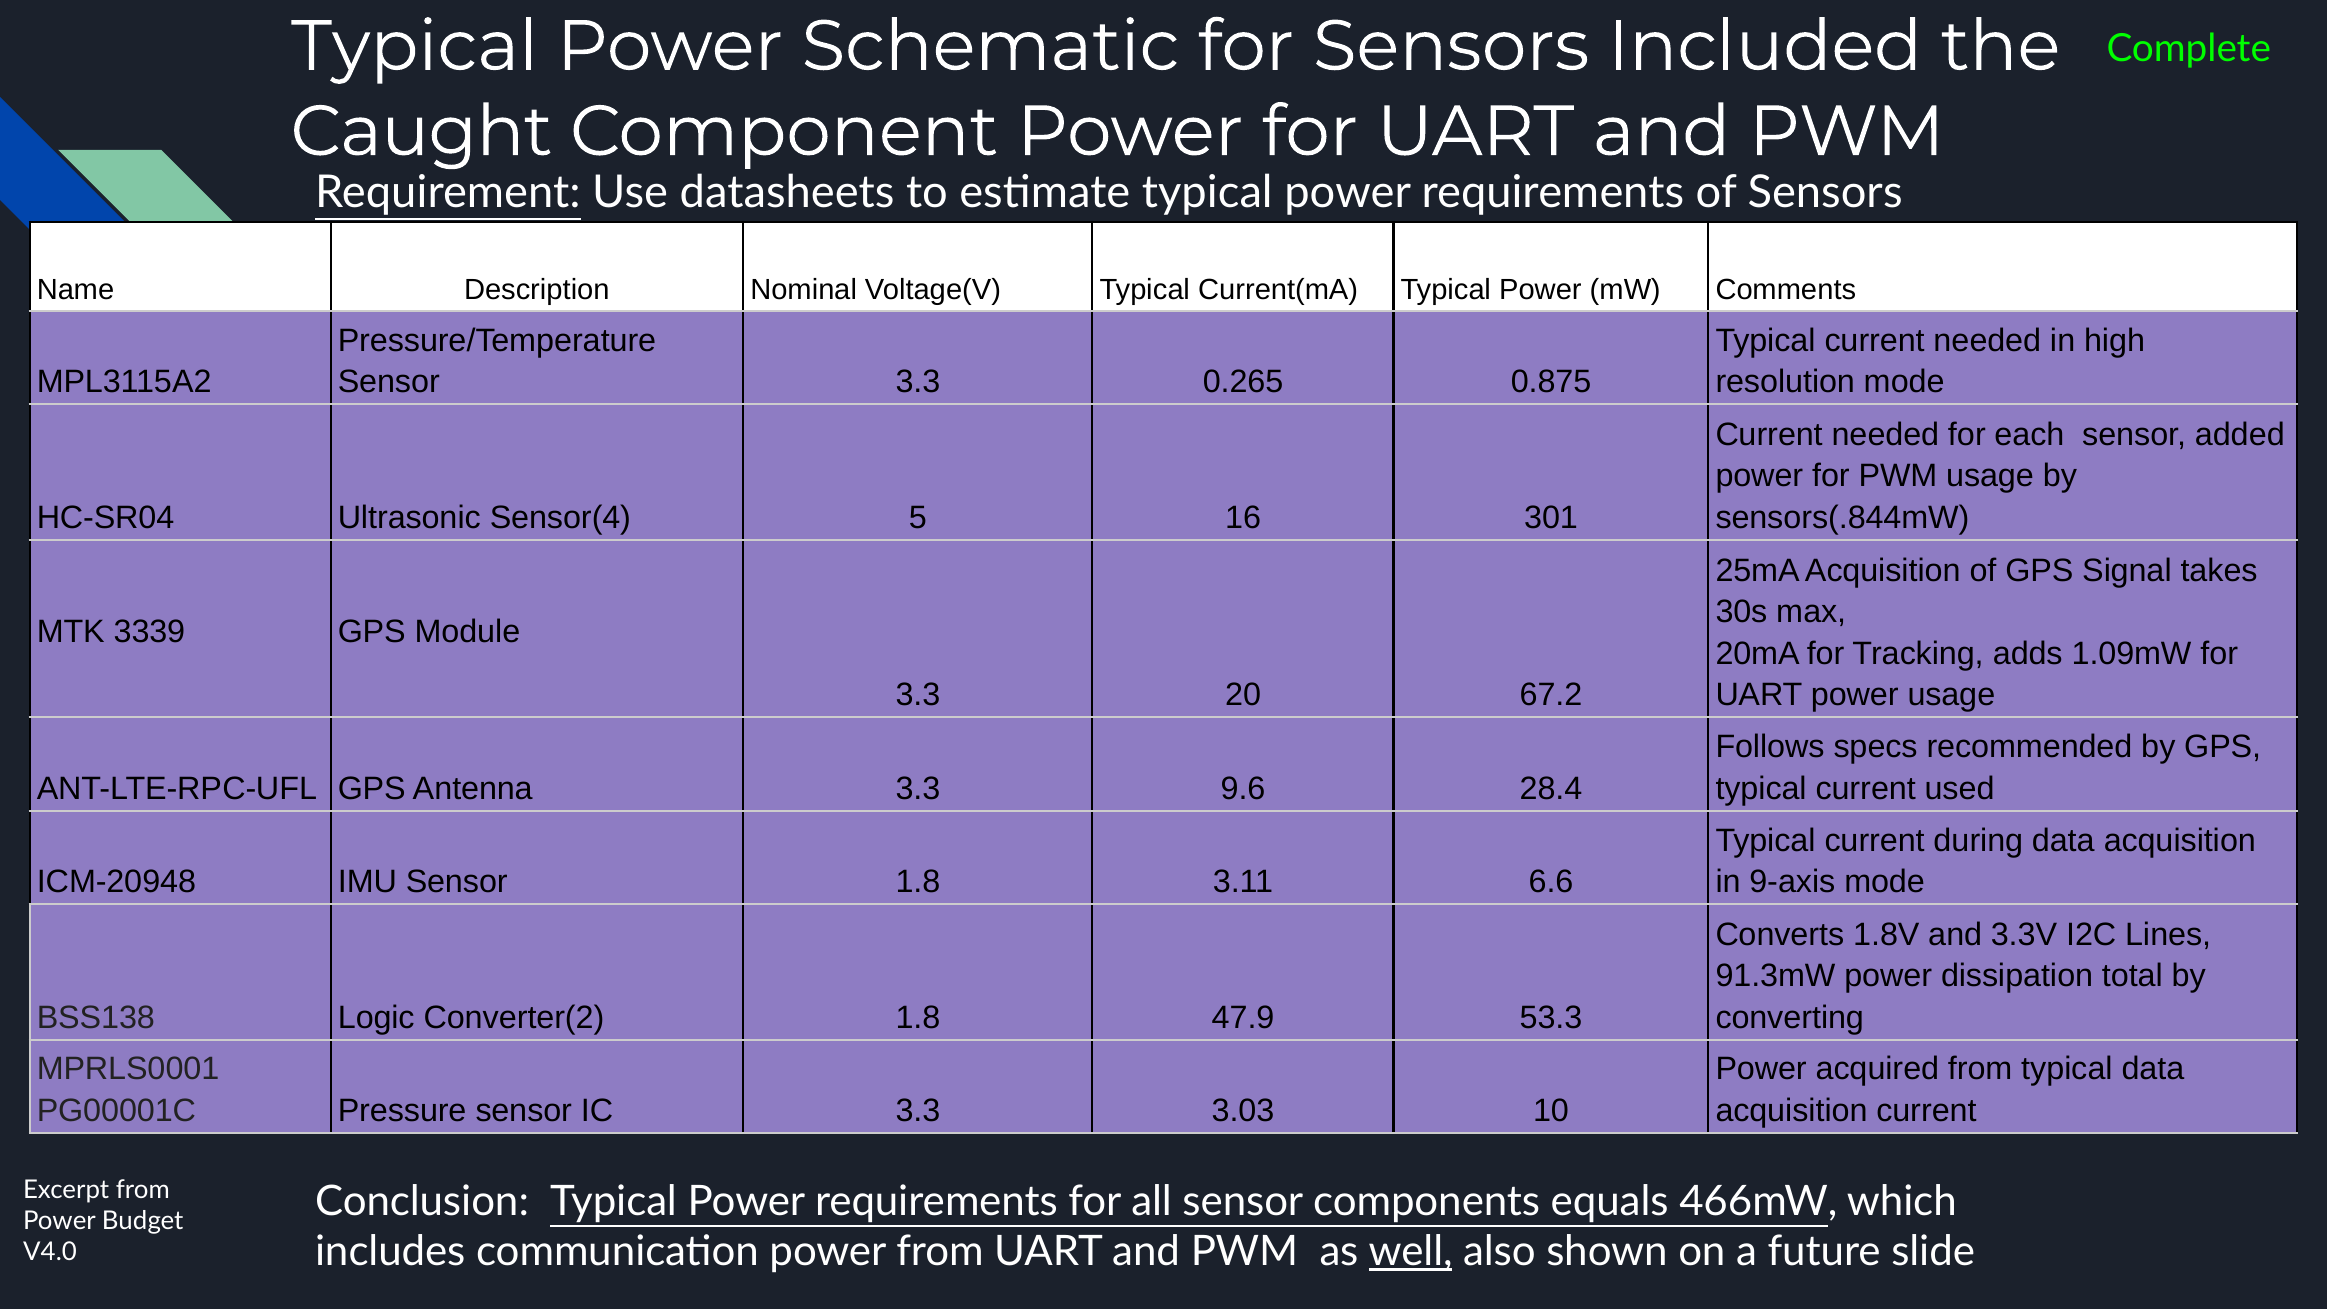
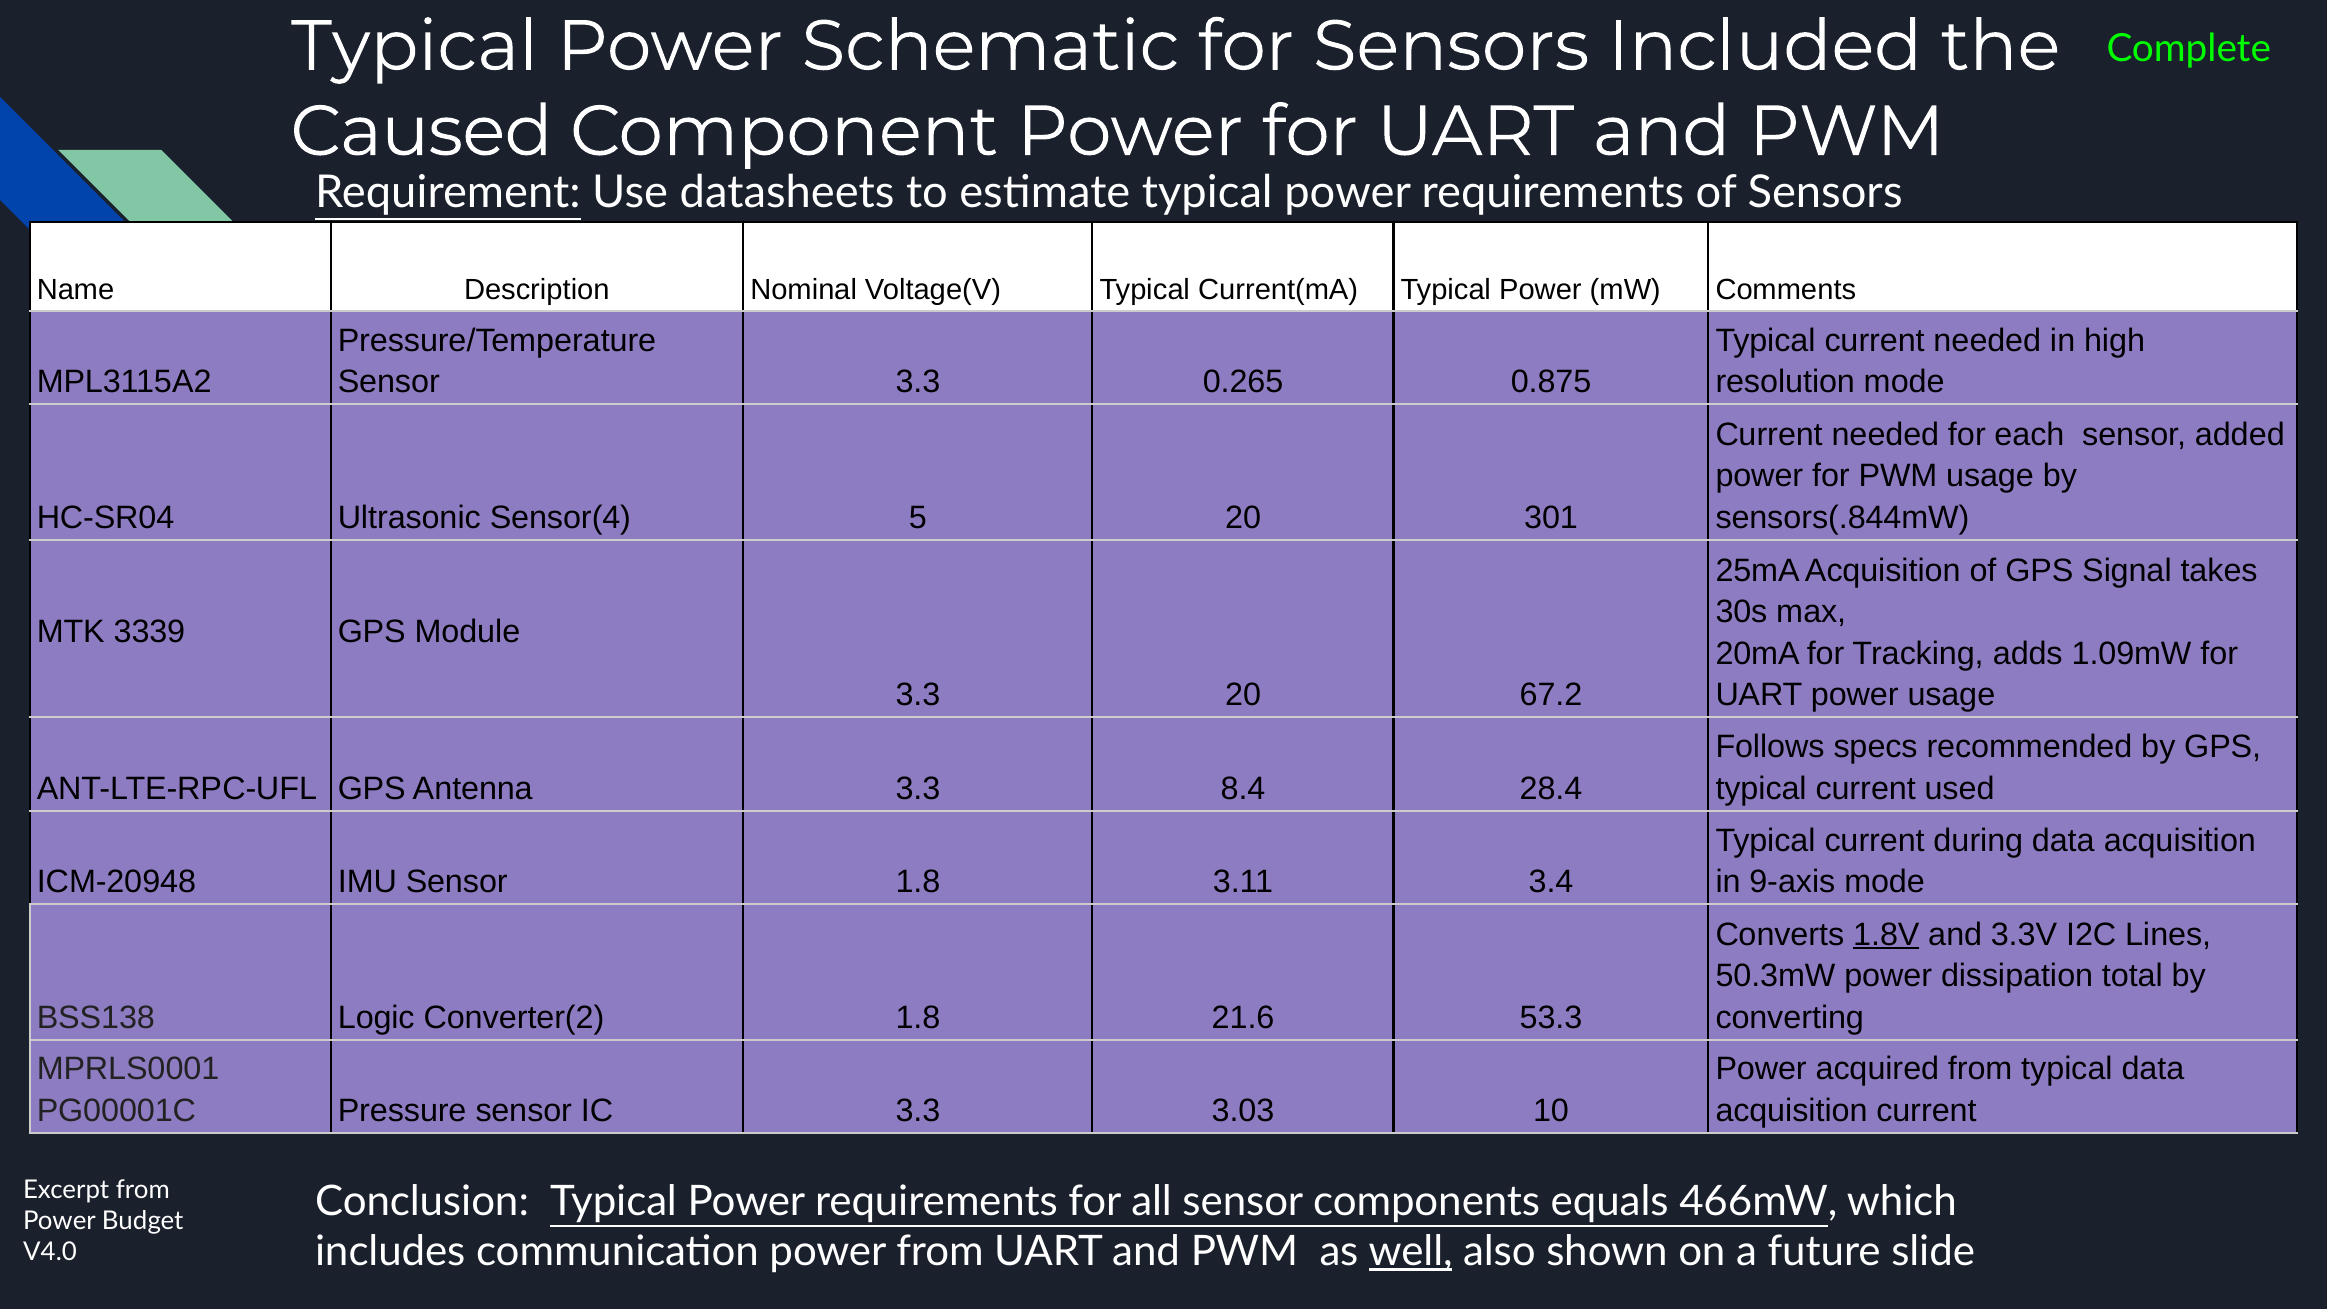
Caught: Caught -> Caused
5 16: 16 -> 20
9.6: 9.6 -> 8.4
6.6: 6.6 -> 3.4
1.8V underline: none -> present
91.3mW: 91.3mW -> 50.3mW
47.9: 47.9 -> 21.6
